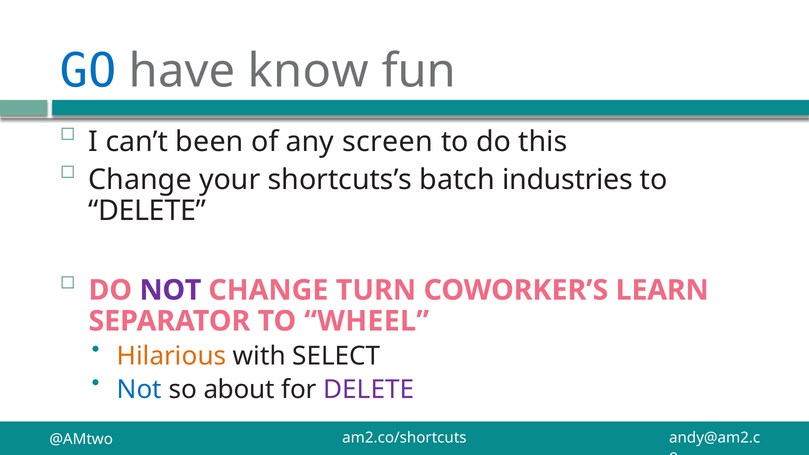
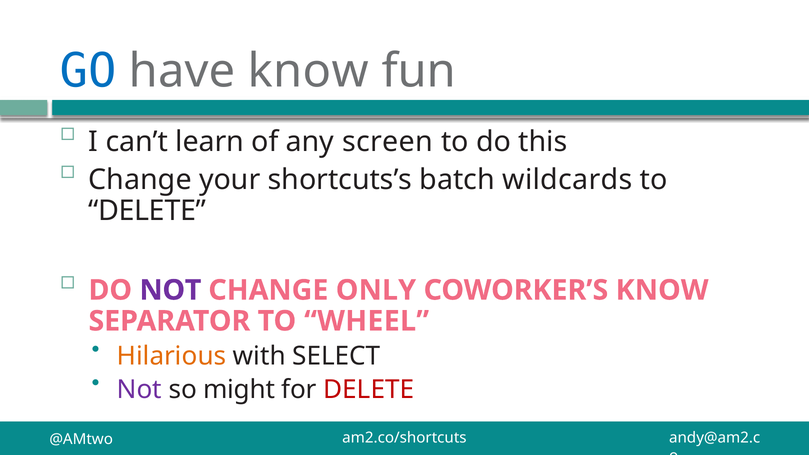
been: been -> learn
industries: industries -> wildcards
TURN: TURN -> ONLY
COWORKER’S LEARN: LEARN -> KNOW
Not at (139, 390) colour: blue -> purple
about: about -> might
DELETE at (369, 390) colour: purple -> red
